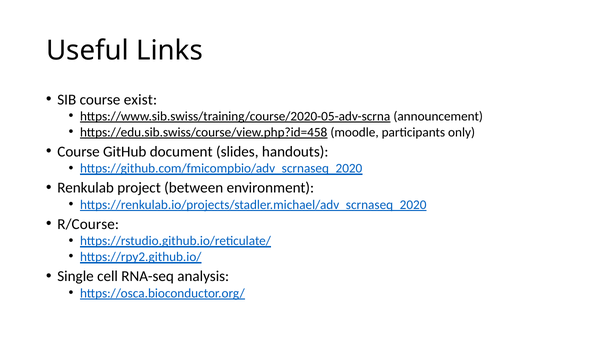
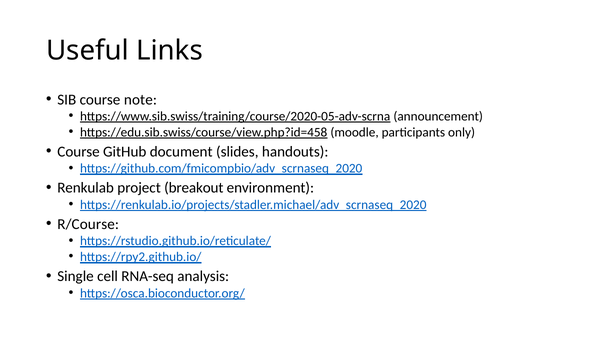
exist: exist -> note
between: between -> breakout
